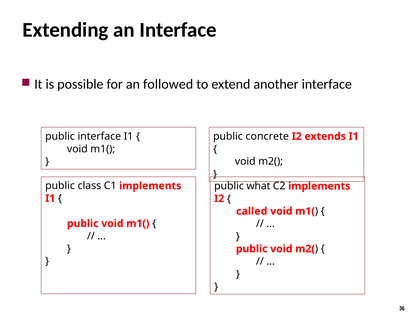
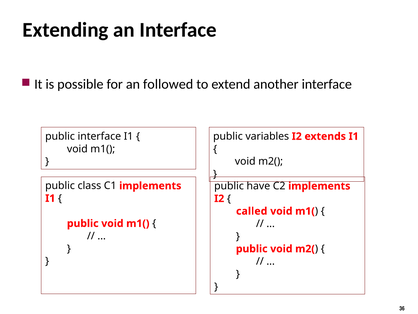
concrete: concrete -> variables
what: what -> have
